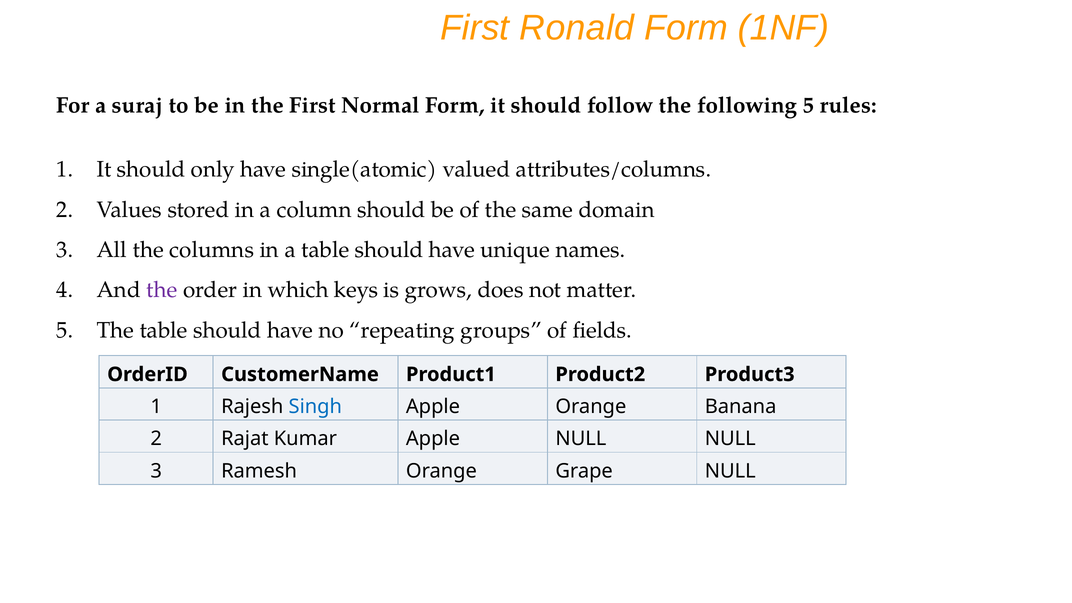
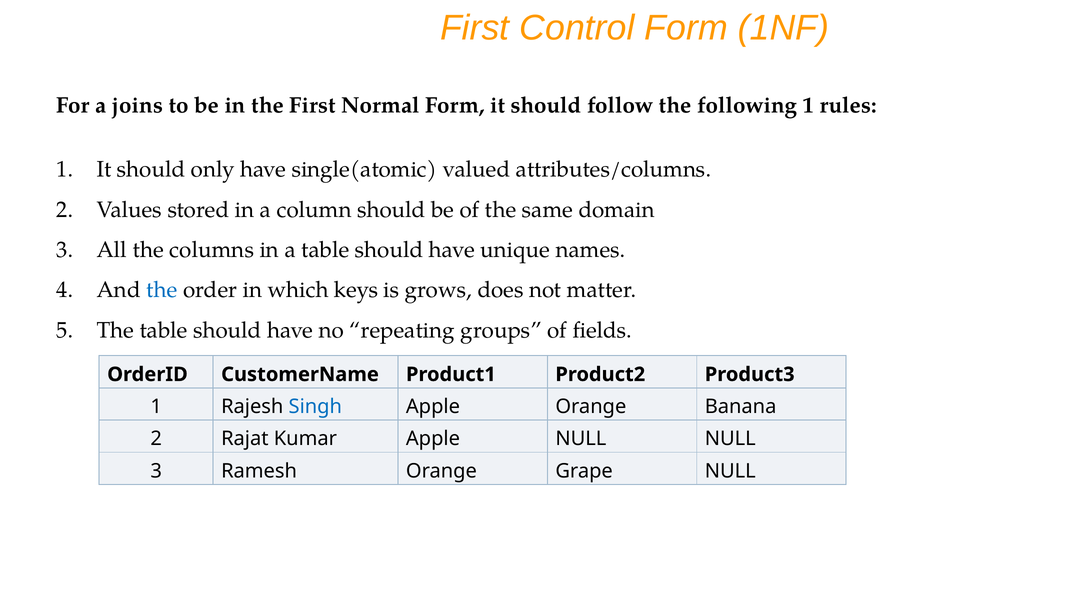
Ronald: Ronald -> Control
suraj: suraj -> joins
following 5: 5 -> 1
the at (162, 290) colour: purple -> blue
